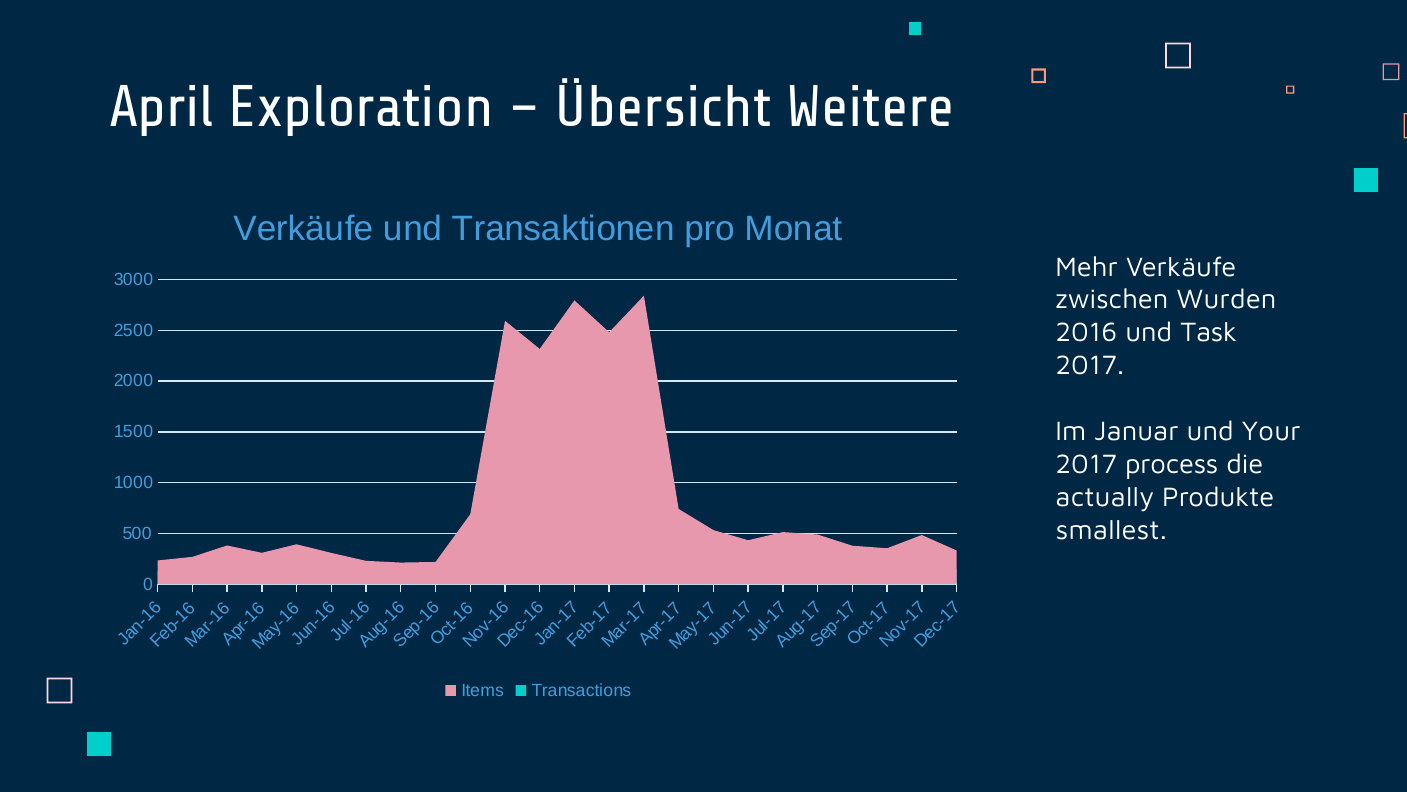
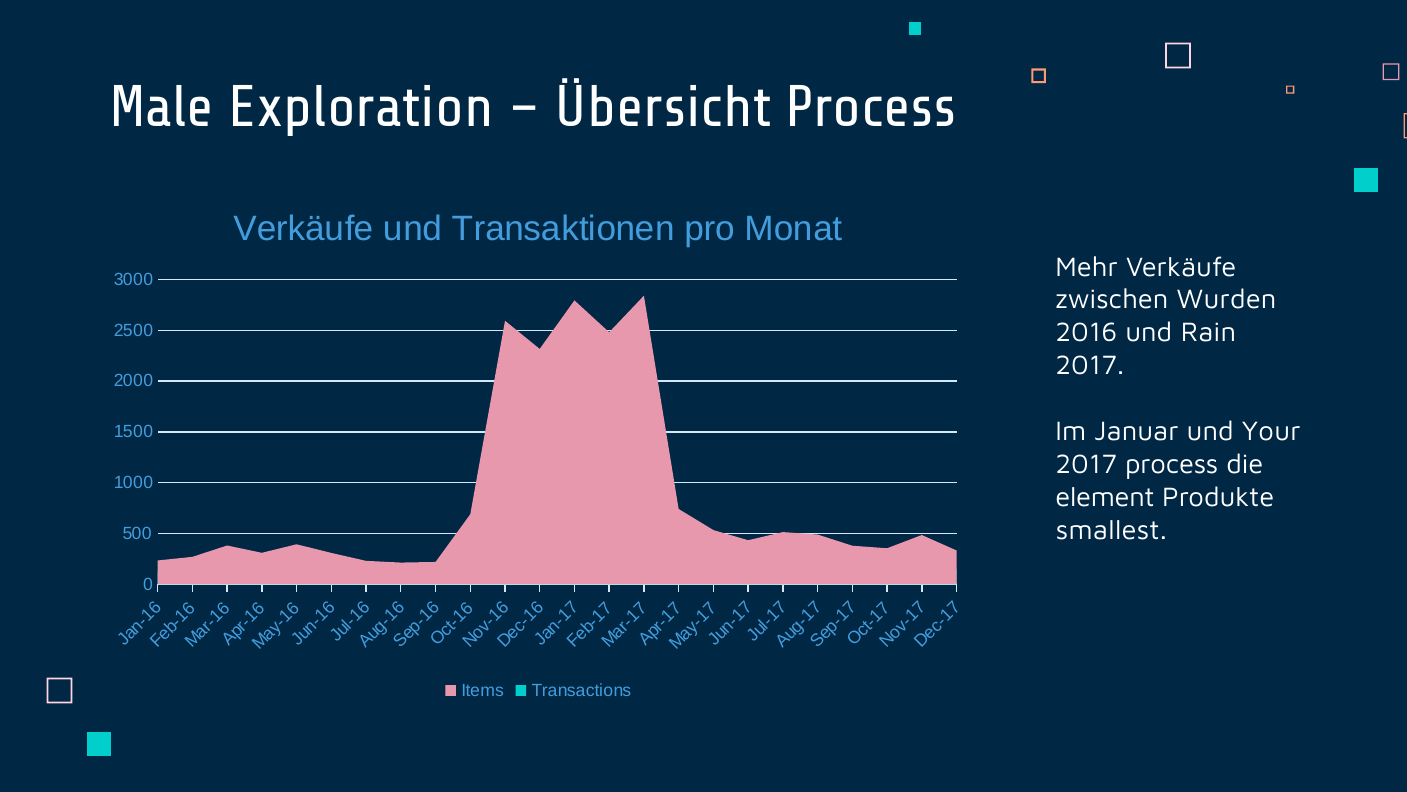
April: April -> Male
Übersicht Weitere: Weitere -> Process
Task: Task -> Rain
actually: actually -> element
